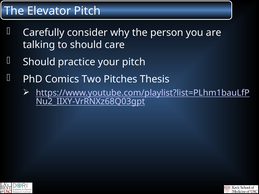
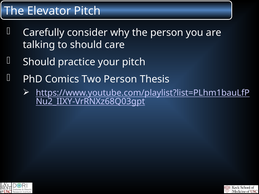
Two Pitches: Pitches -> Person
